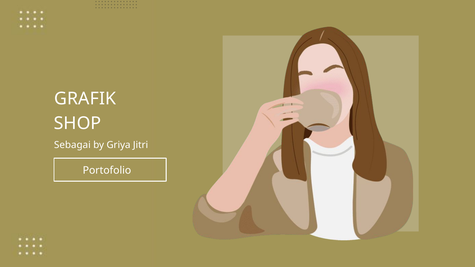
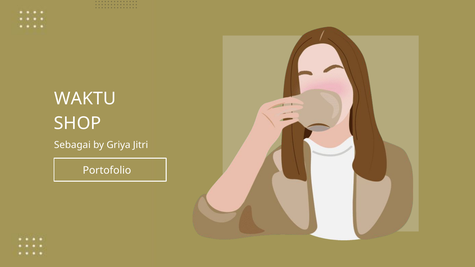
GRAFIK: GRAFIK -> WAKTU
